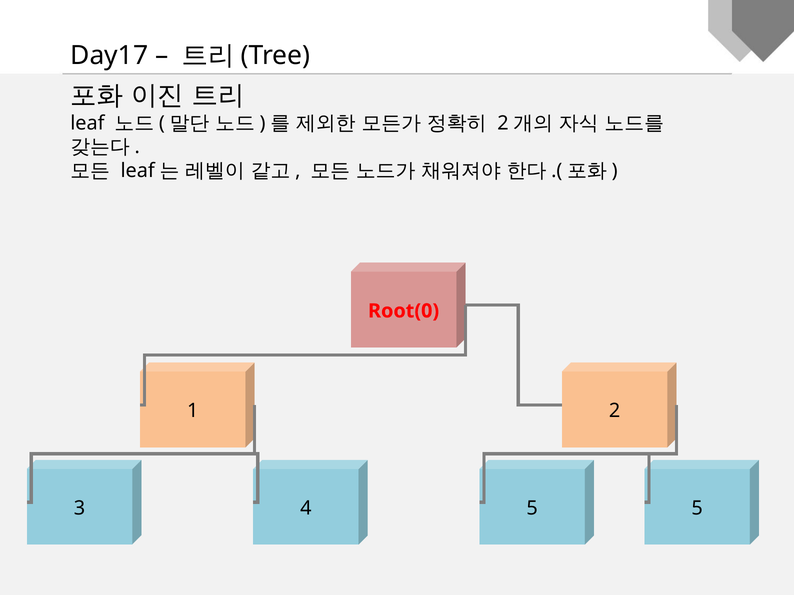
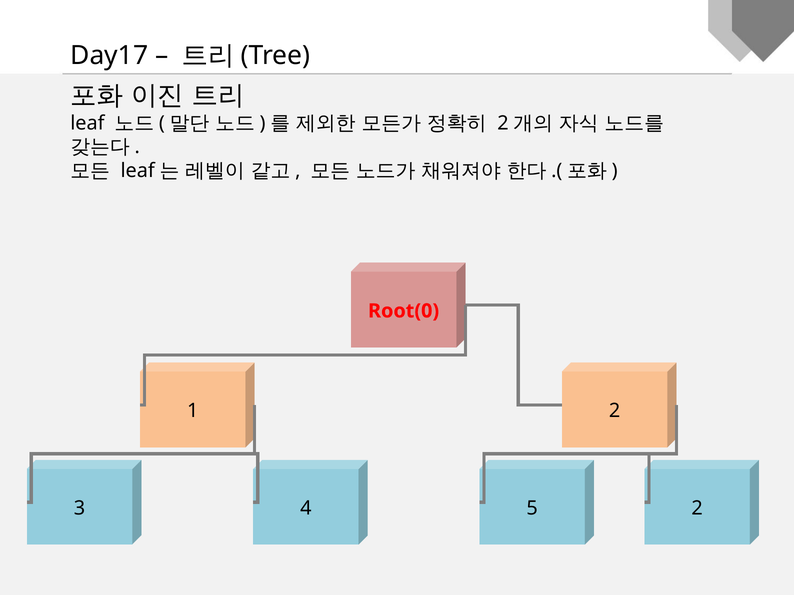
5 5: 5 -> 2
